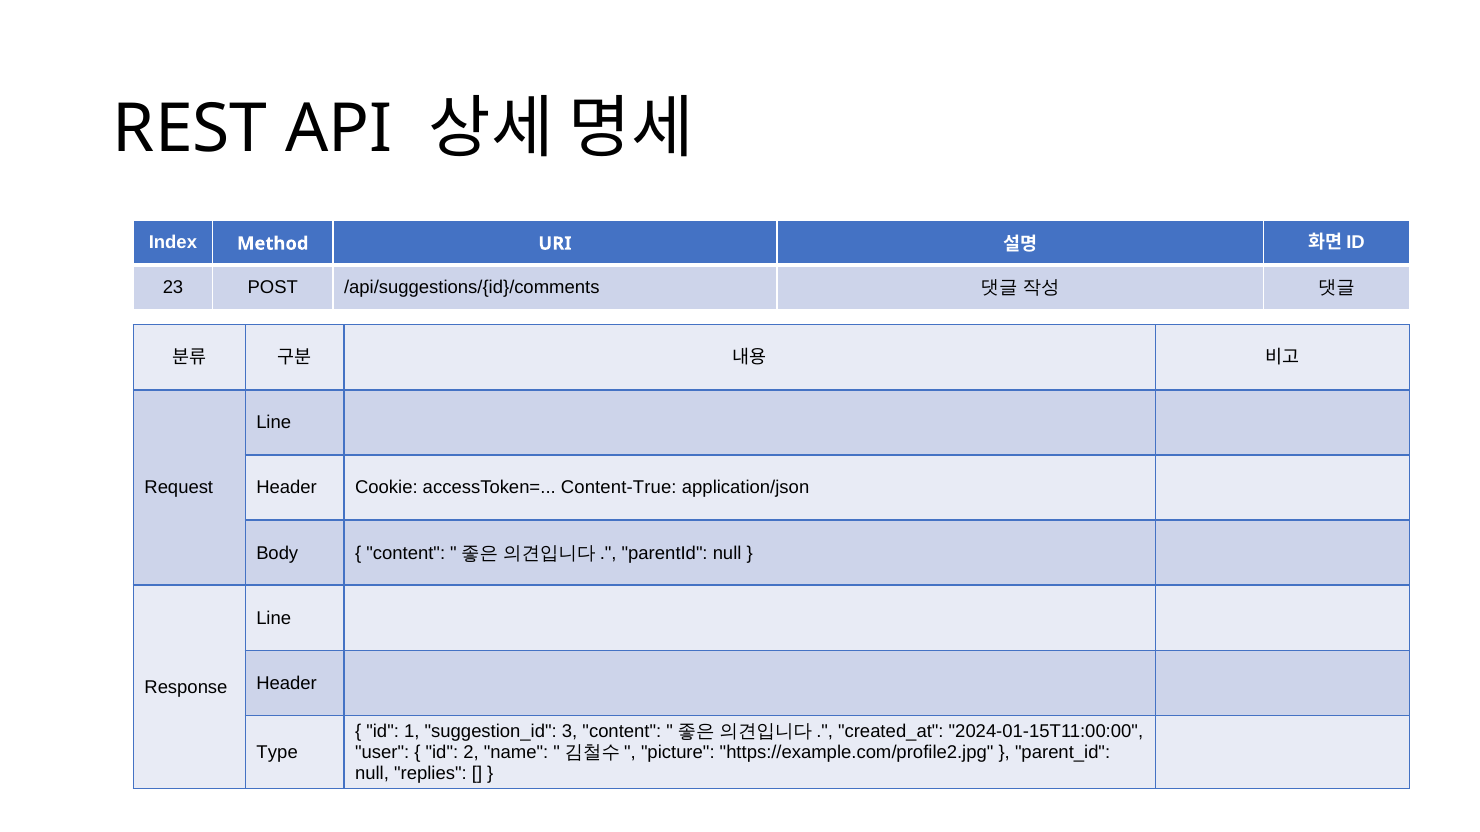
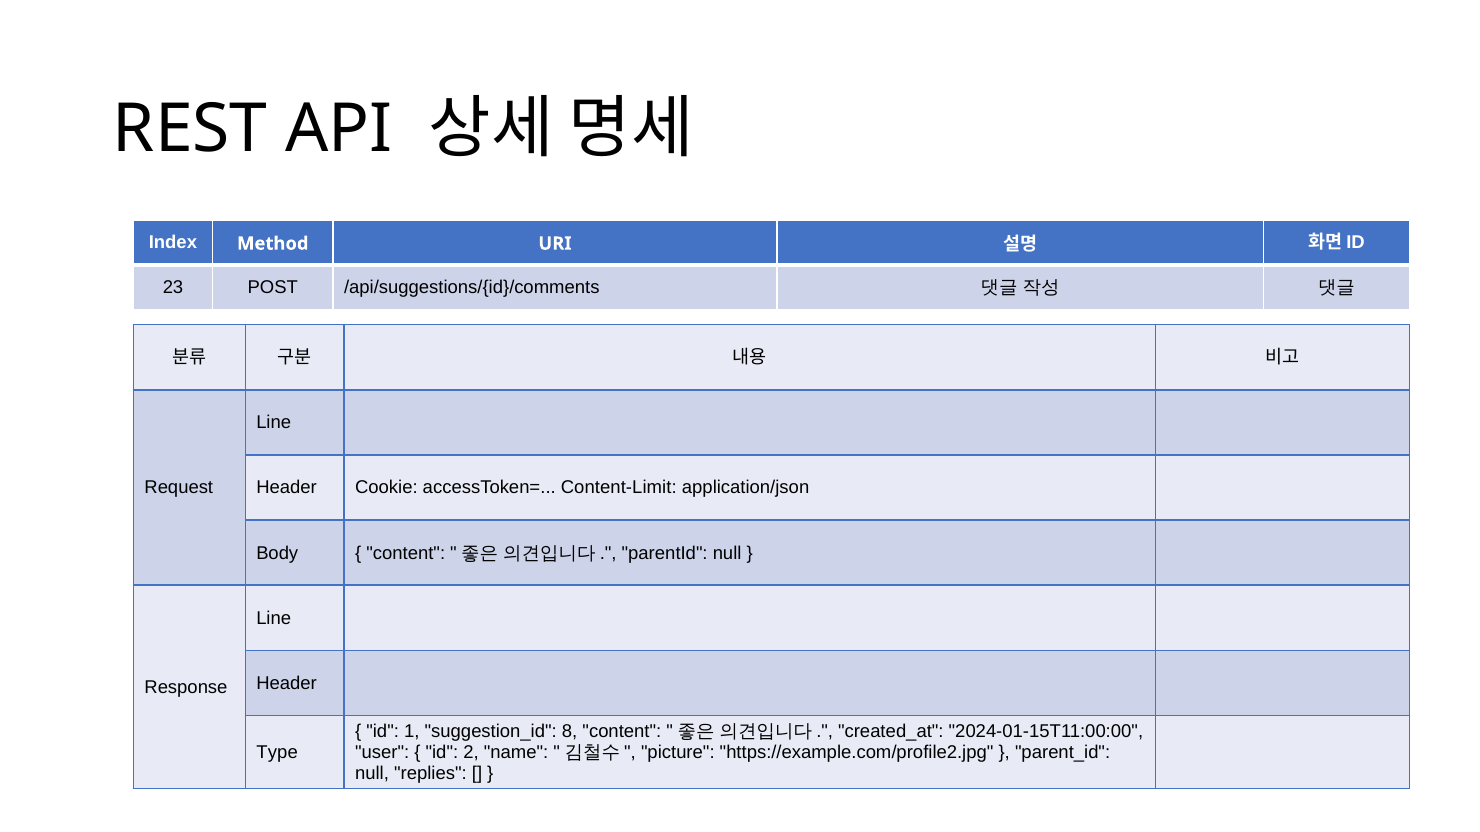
Content-True: Content-True -> Content-Limit
3: 3 -> 8
